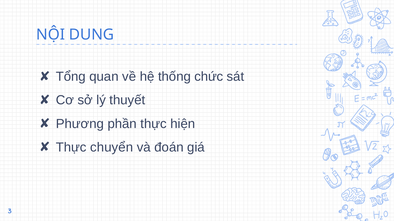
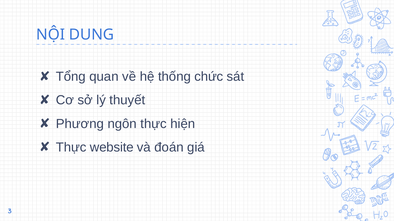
phần: phần -> ngôn
chuyển: chuyển -> website
